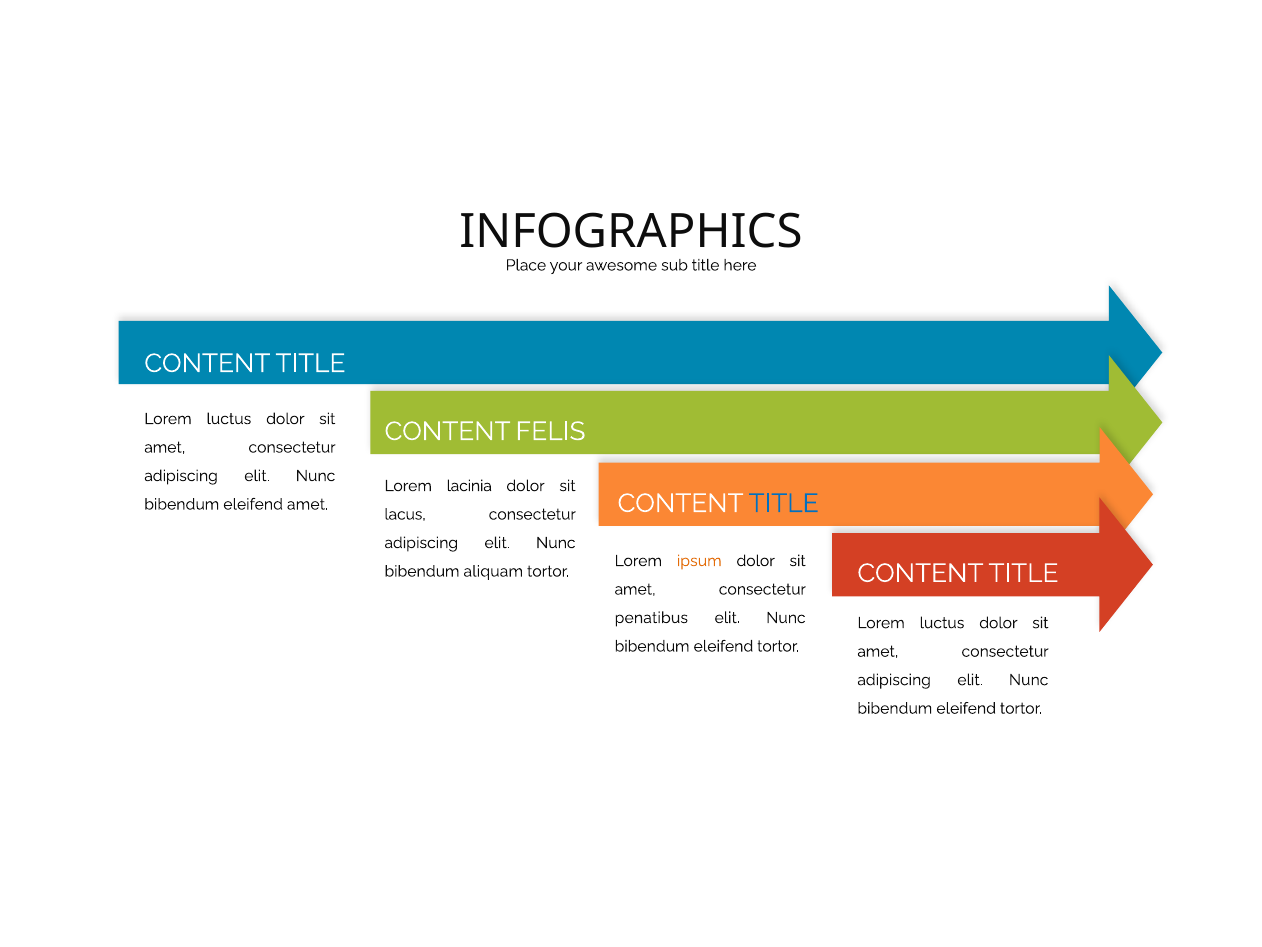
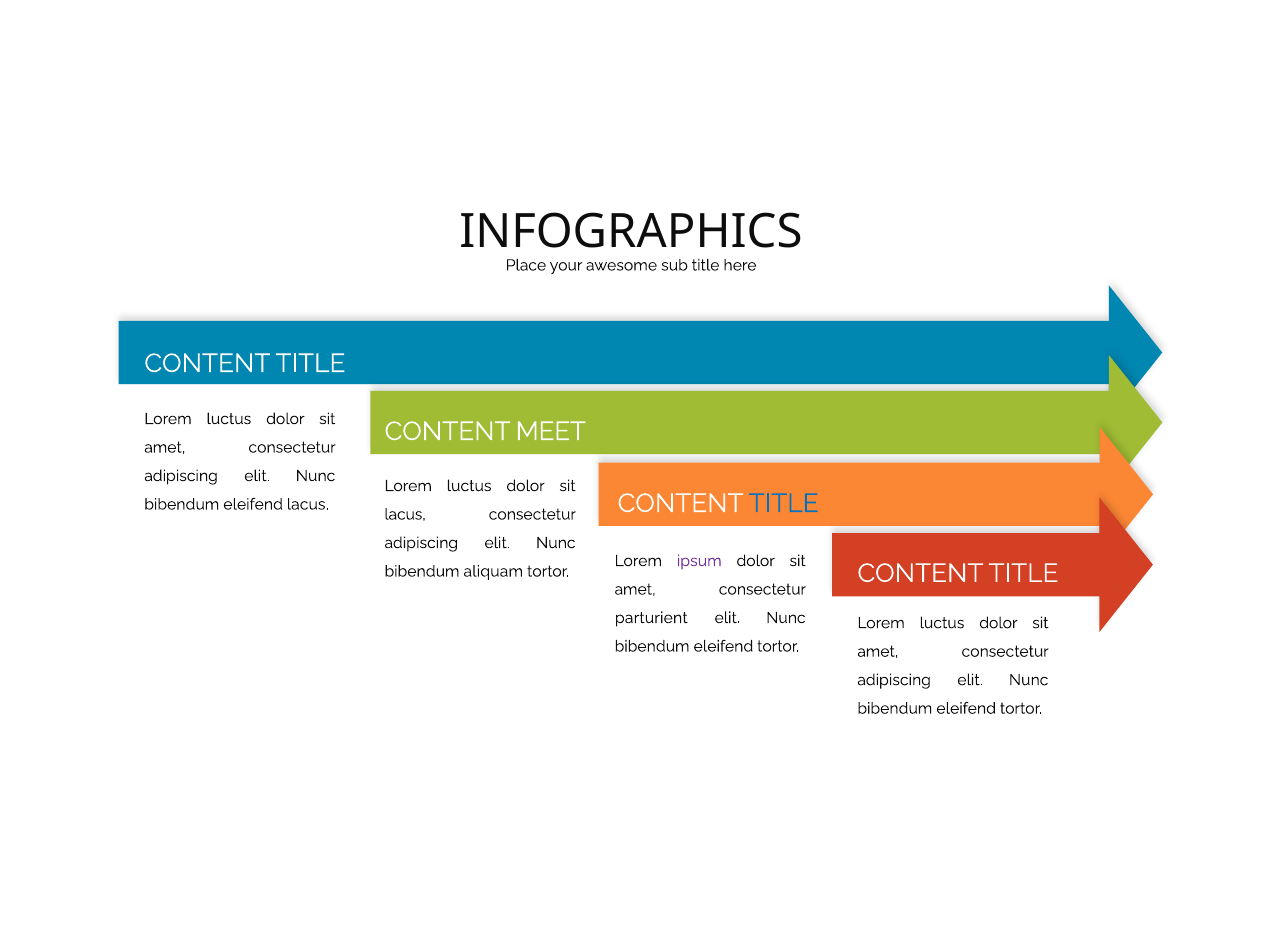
FELIS: FELIS -> MEET
lacinia at (469, 486): lacinia -> luctus
eleifend amet: amet -> lacus
ipsum colour: orange -> purple
penatibus: penatibus -> parturient
